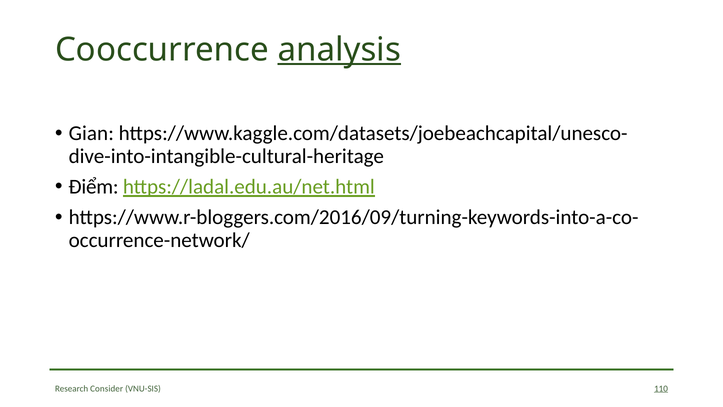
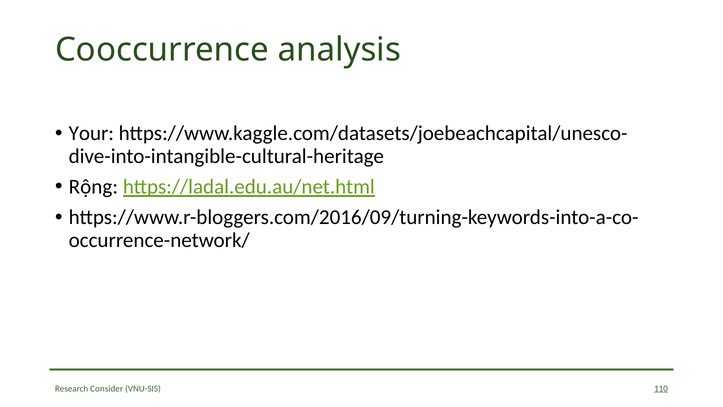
analysis underline: present -> none
Gian: Gian -> Your
Điểm: Điểm -> Rộng
